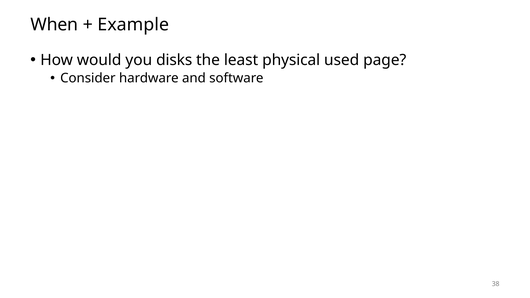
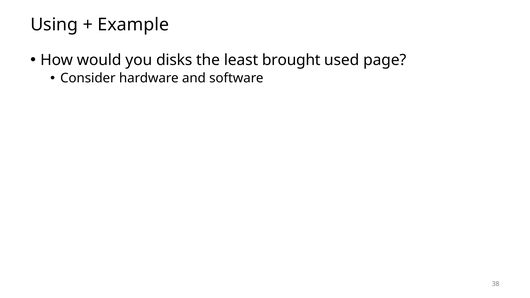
When: When -> Using
physical: physical -> brought
